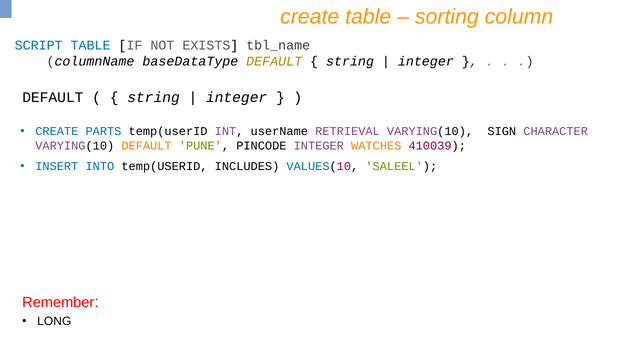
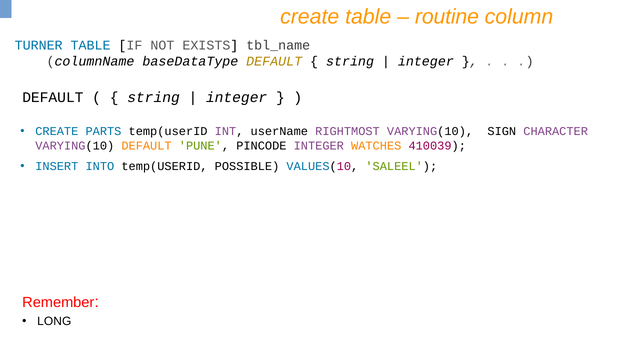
sorting: sorting -> routine
SCRIPT: SCRIPT -> TURNER
RETRIEVAL: RETRIEVAL -> RIGHTMOST
INCLUDES: INCLUDES -> POSSIBLE
